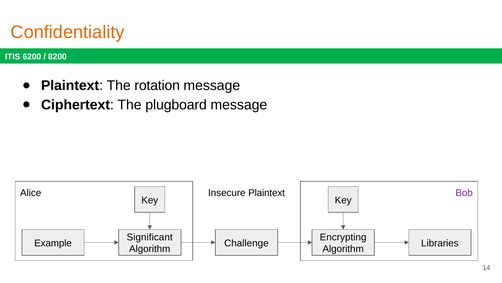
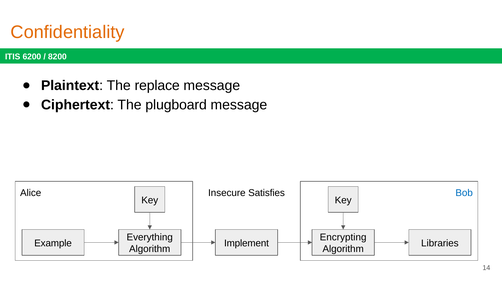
rotation: rotation -> replace
Insecure Plaintext: Plaintext -> Satisfies
Bob colour: purple -> blue
Significant: Significant -> Everything
Challenge: Challenge -> Implement
